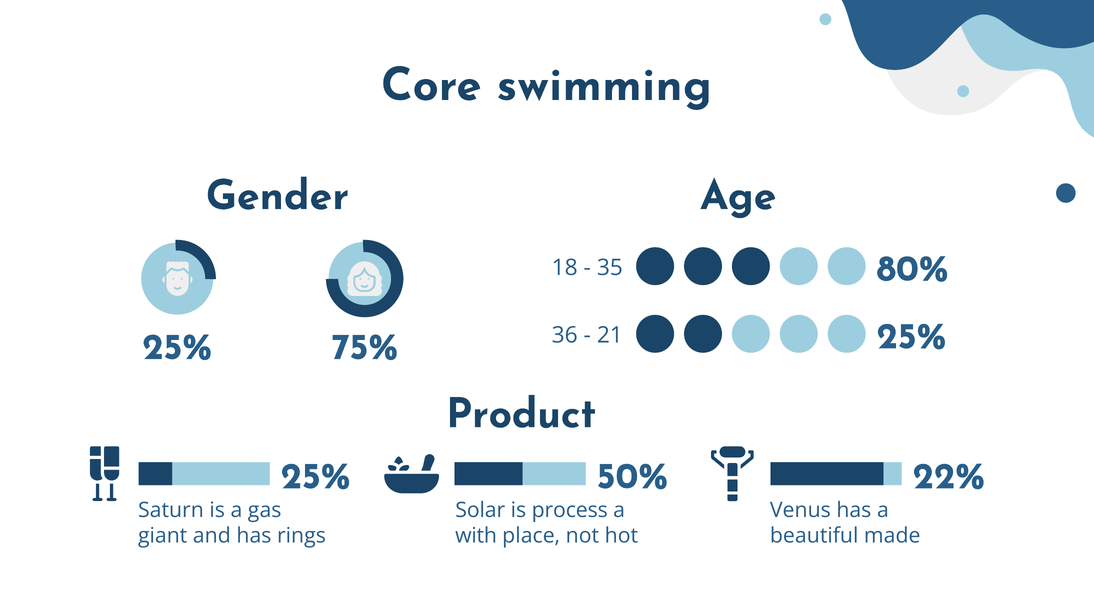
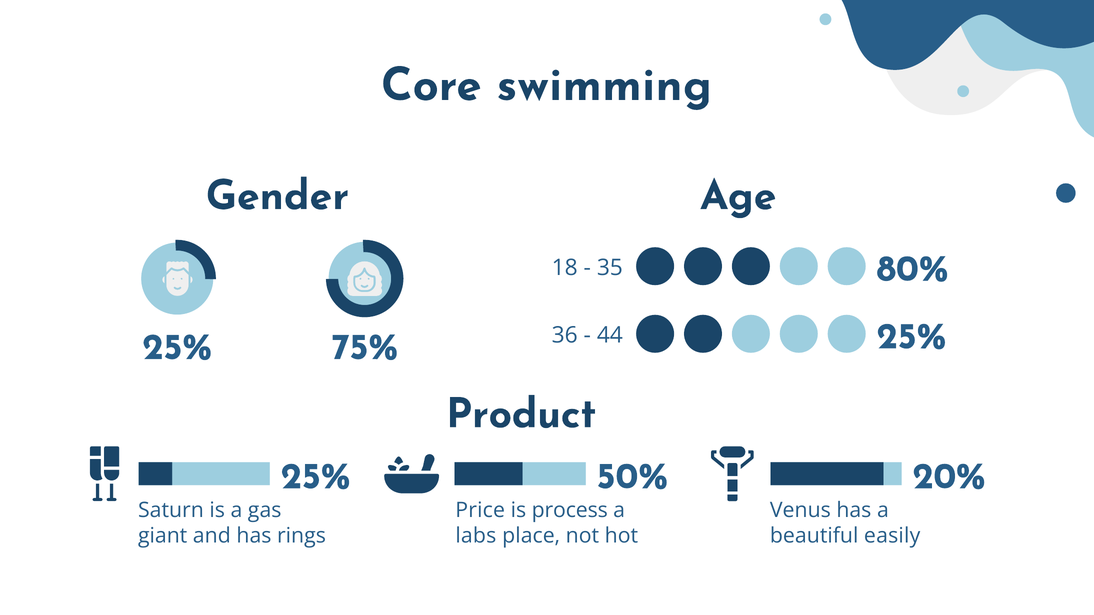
21: 21 -> 44
22%: 22% -> 20%
Solar: Solar -> Price
with: with -> labs
made: made -> easily
